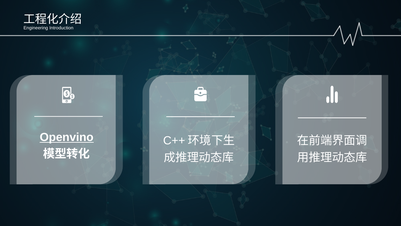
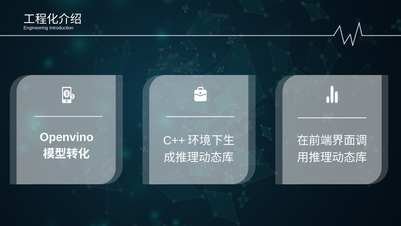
Openvino underline: present -> none
